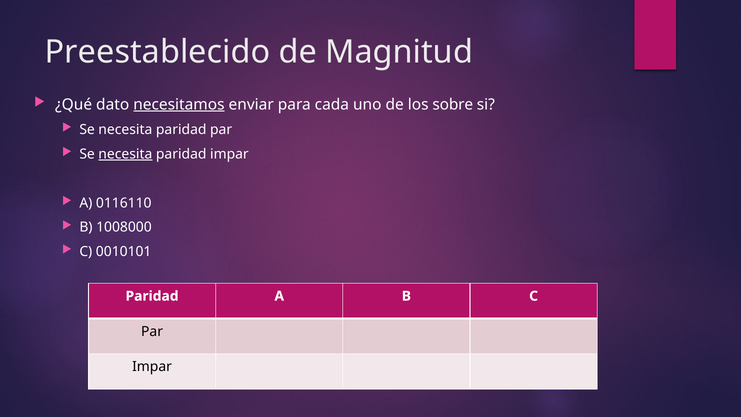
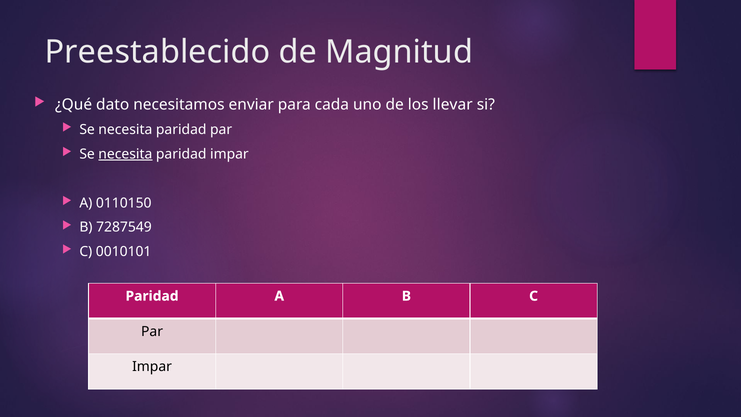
necesitamos underline: present -> none
sobre: sobre -> llevar
0116110: 0116110 -> 0110150
1008000: 1008000 -> 7287549
